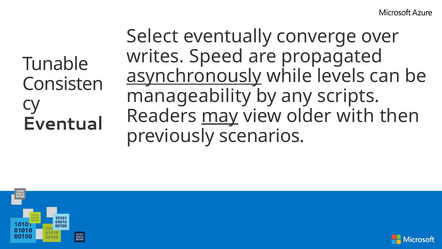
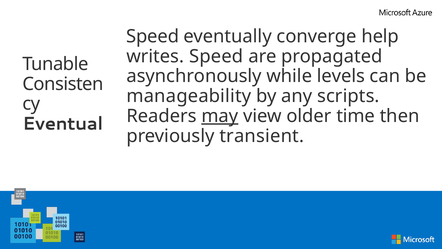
Select at (152, 36): Select -> Speed
over: over -> help
asynchronously underline: present -> none
with: with -> time
scenarios: scenarios -> transient
